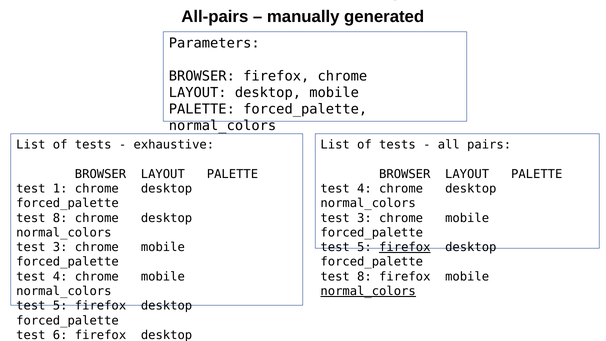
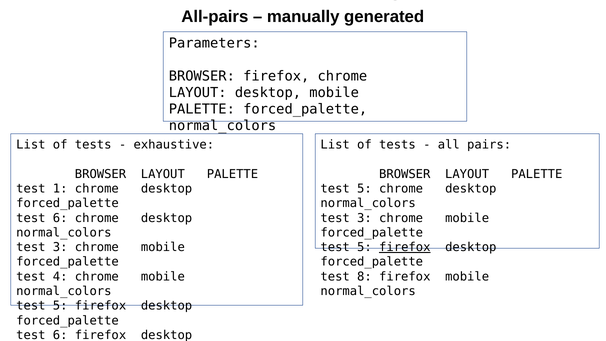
4 at (364, 189): 4 -> 5
8 at (60, 218): 8 -> 6
normal_colors at (368, 291) underline: present -> none
